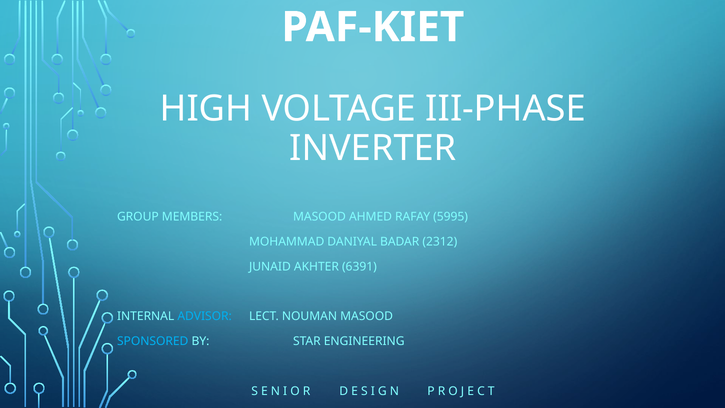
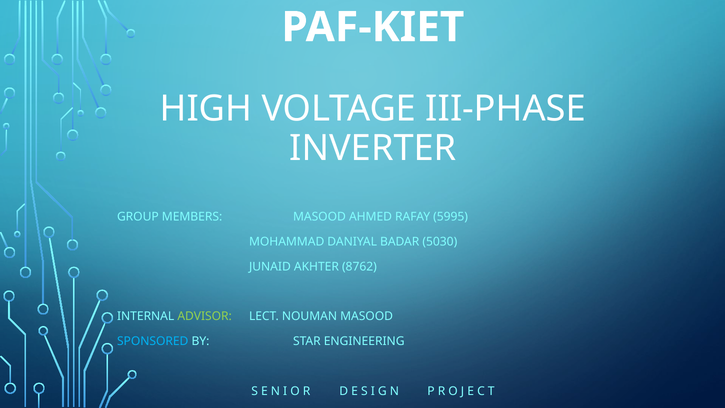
2312: 2312 -> 5030
6391: 6391 -> 8762
ADVISOR colour: light blue -> light green
